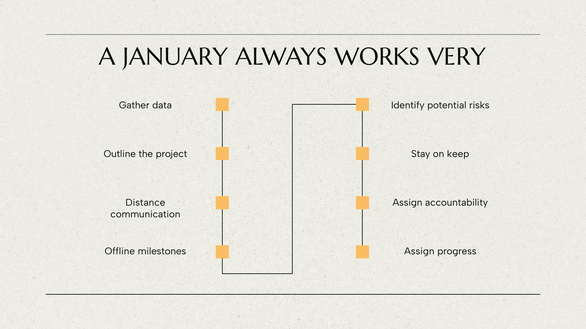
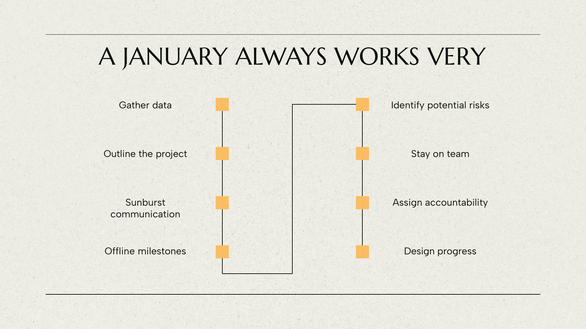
keep: keep -> team
Distance: Distance -> Sunburst
Assign at (419, 252): Assign -> Design
